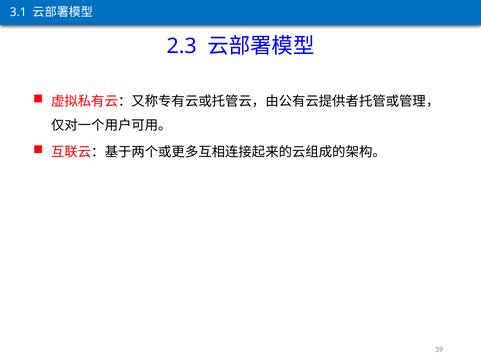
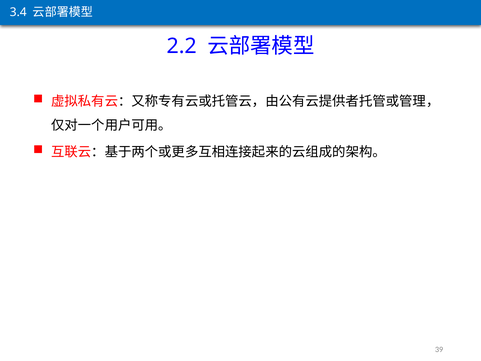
3.1: 3.1 -> 3.4
2.3: 2.3 -> 2.2
